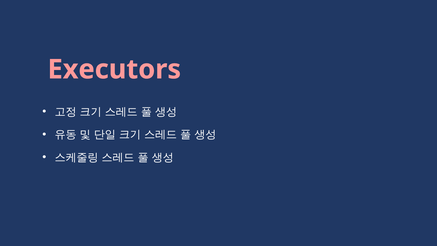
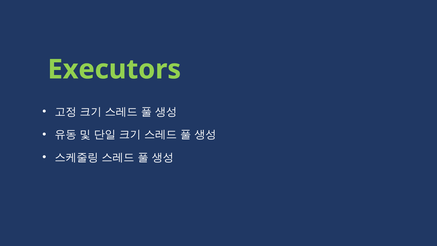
Executors colour: pink -> light green
